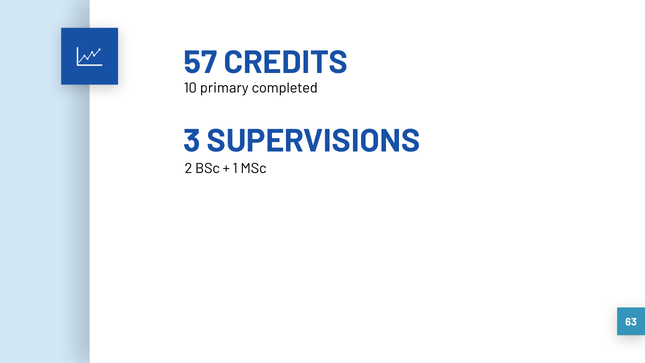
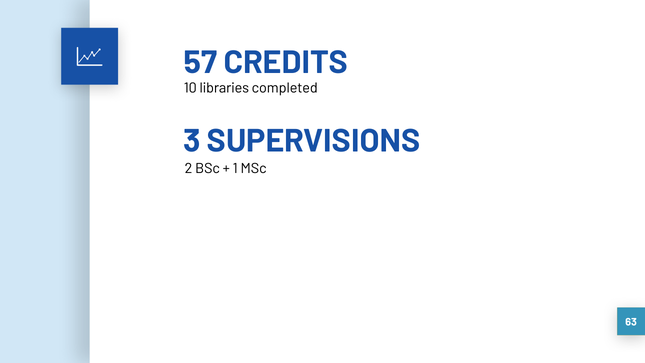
primary: primary -> libraries
